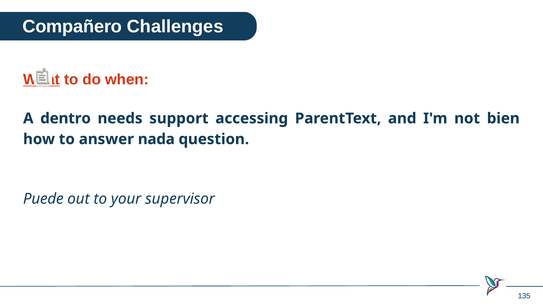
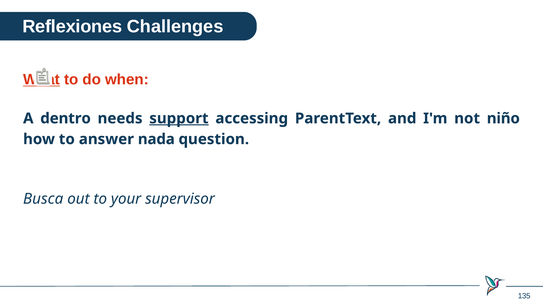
Compañero: Compañero -> Reflexiones
support underline: none -> present
bien: bien -> niño
Puede: Puede -> Busca
